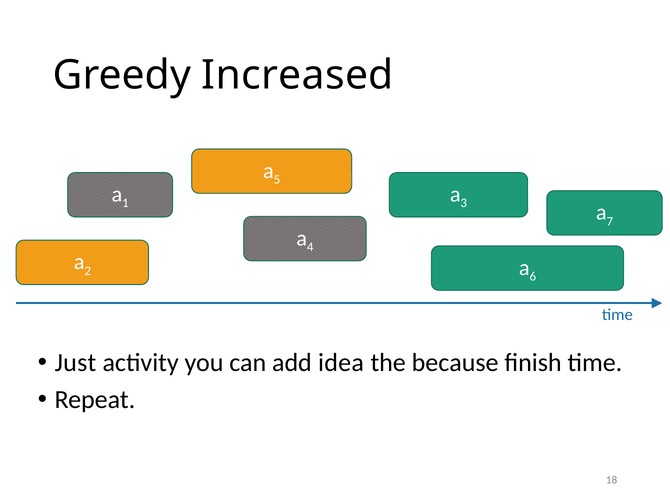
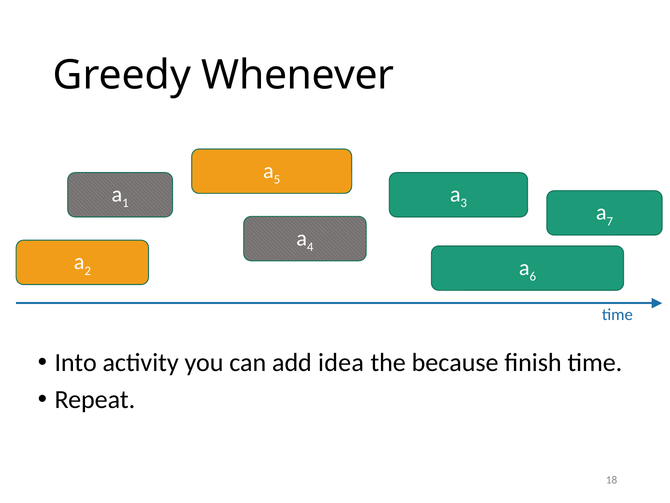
Increased: Increased -> Whenever
Just: Just -> Into
